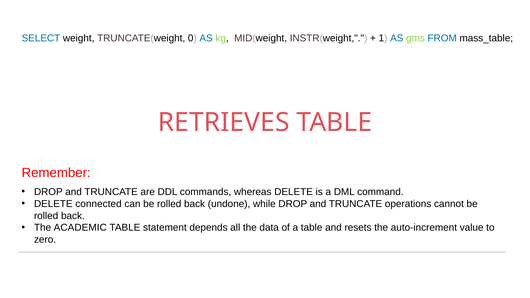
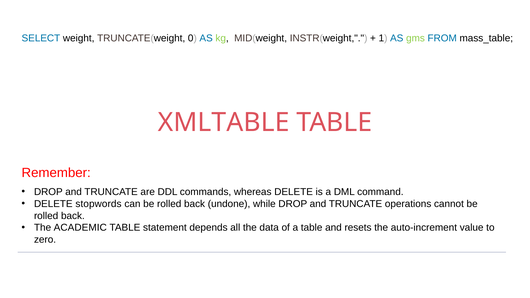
RETRIEVES: RETRIEVES -> XMLTABLE
connected: connected -> stopwords
